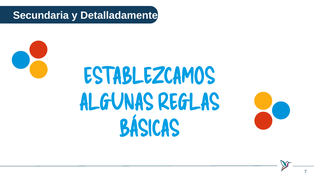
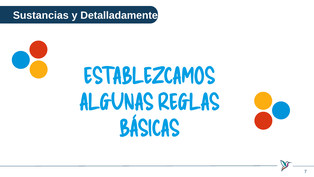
Secundaria: Secundaria -> Sustancias
